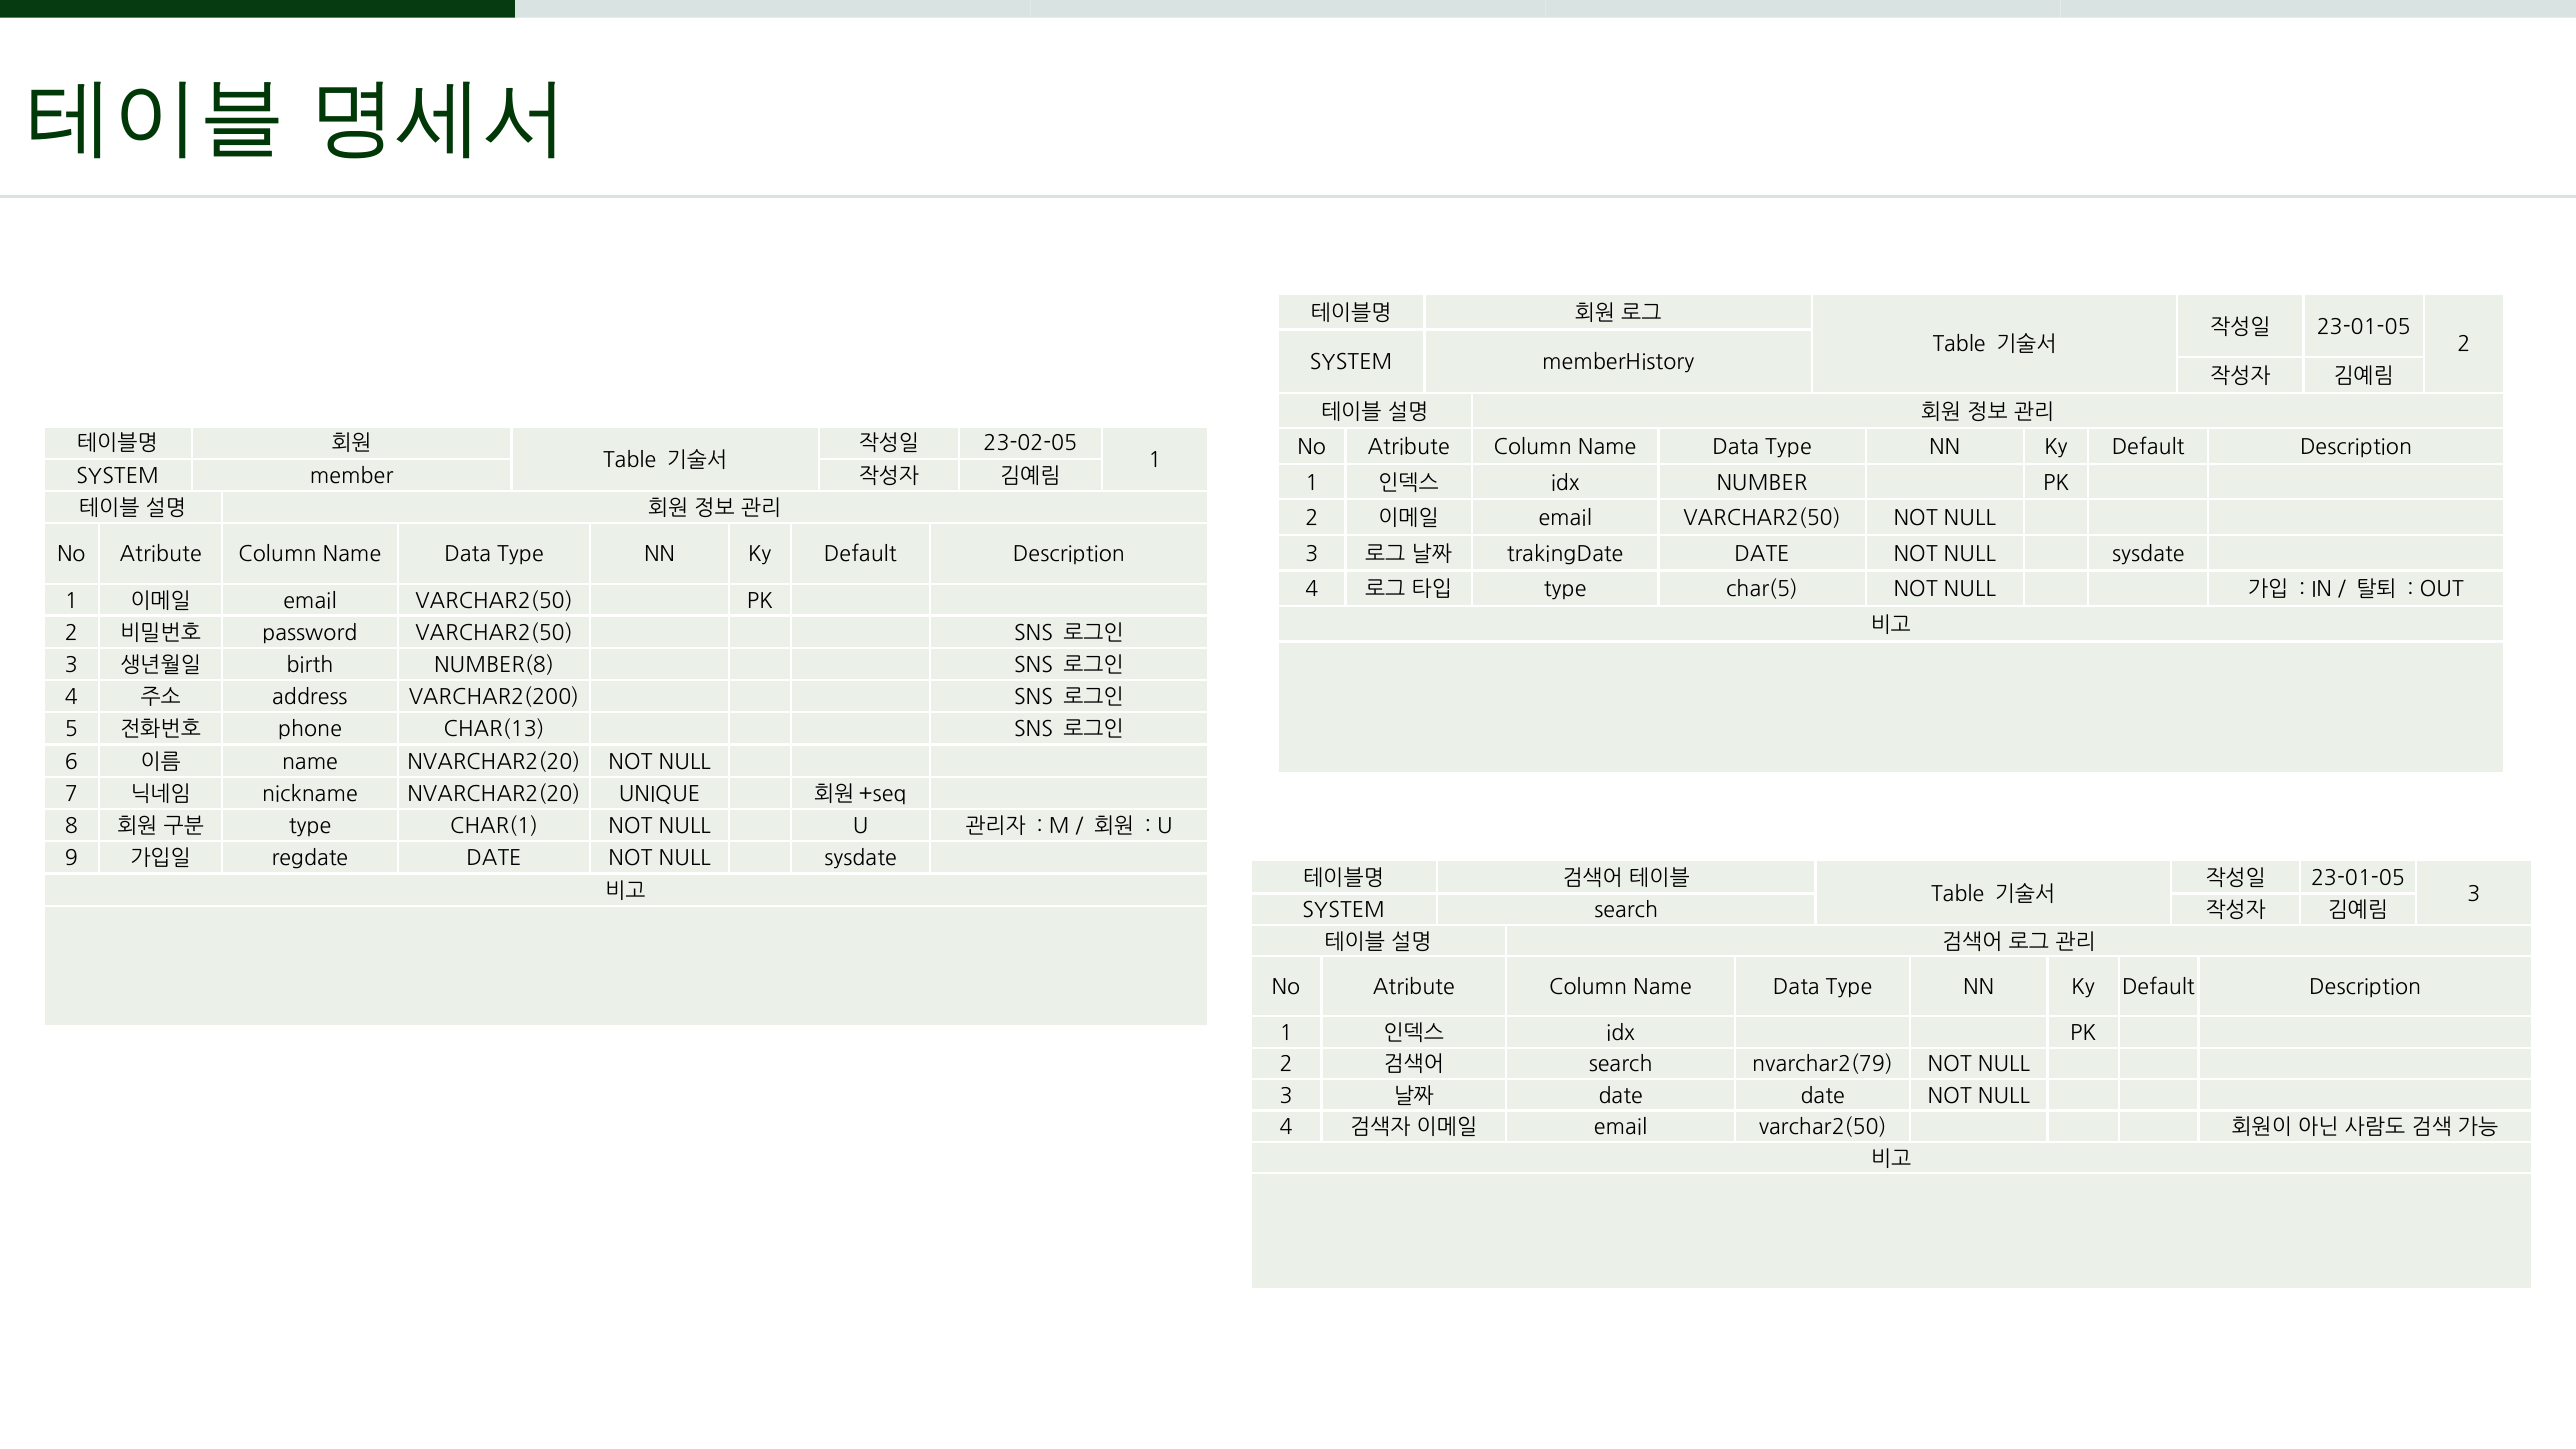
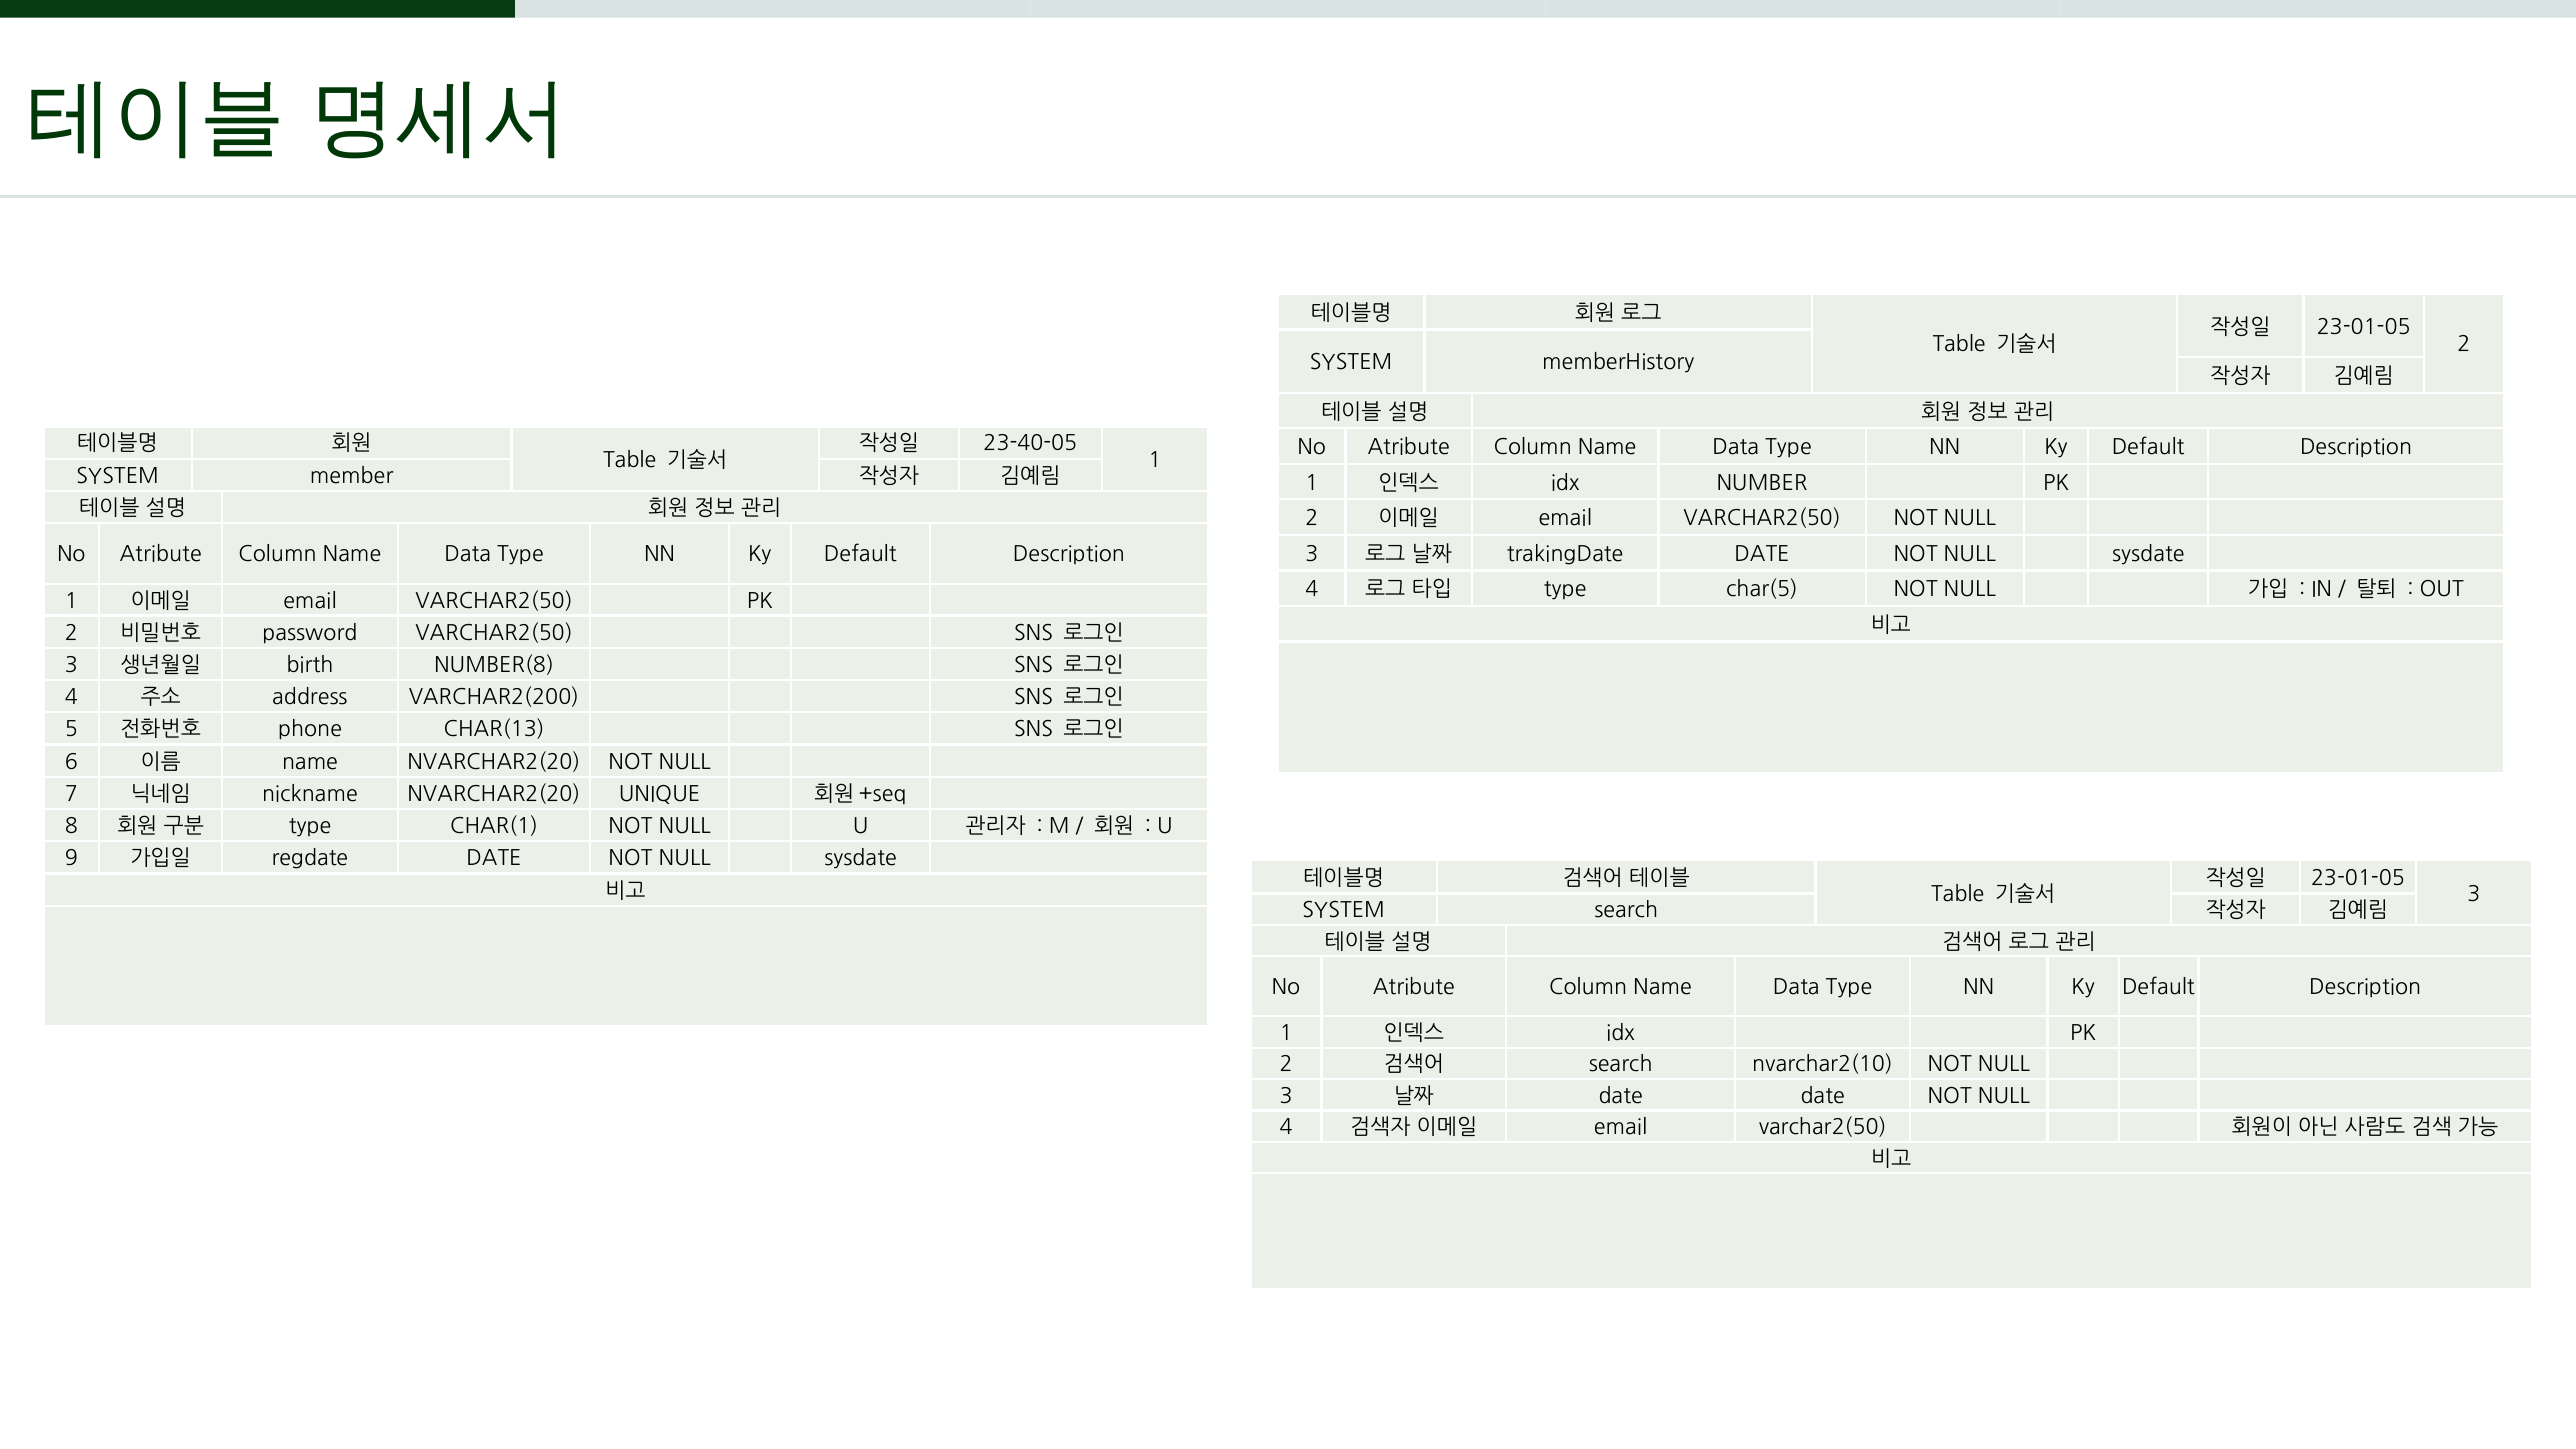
23-02-05: 23-02-05 -> 23-40-05
nvarchar2(79: nvarchar2(79 -> nvarchar2(10
